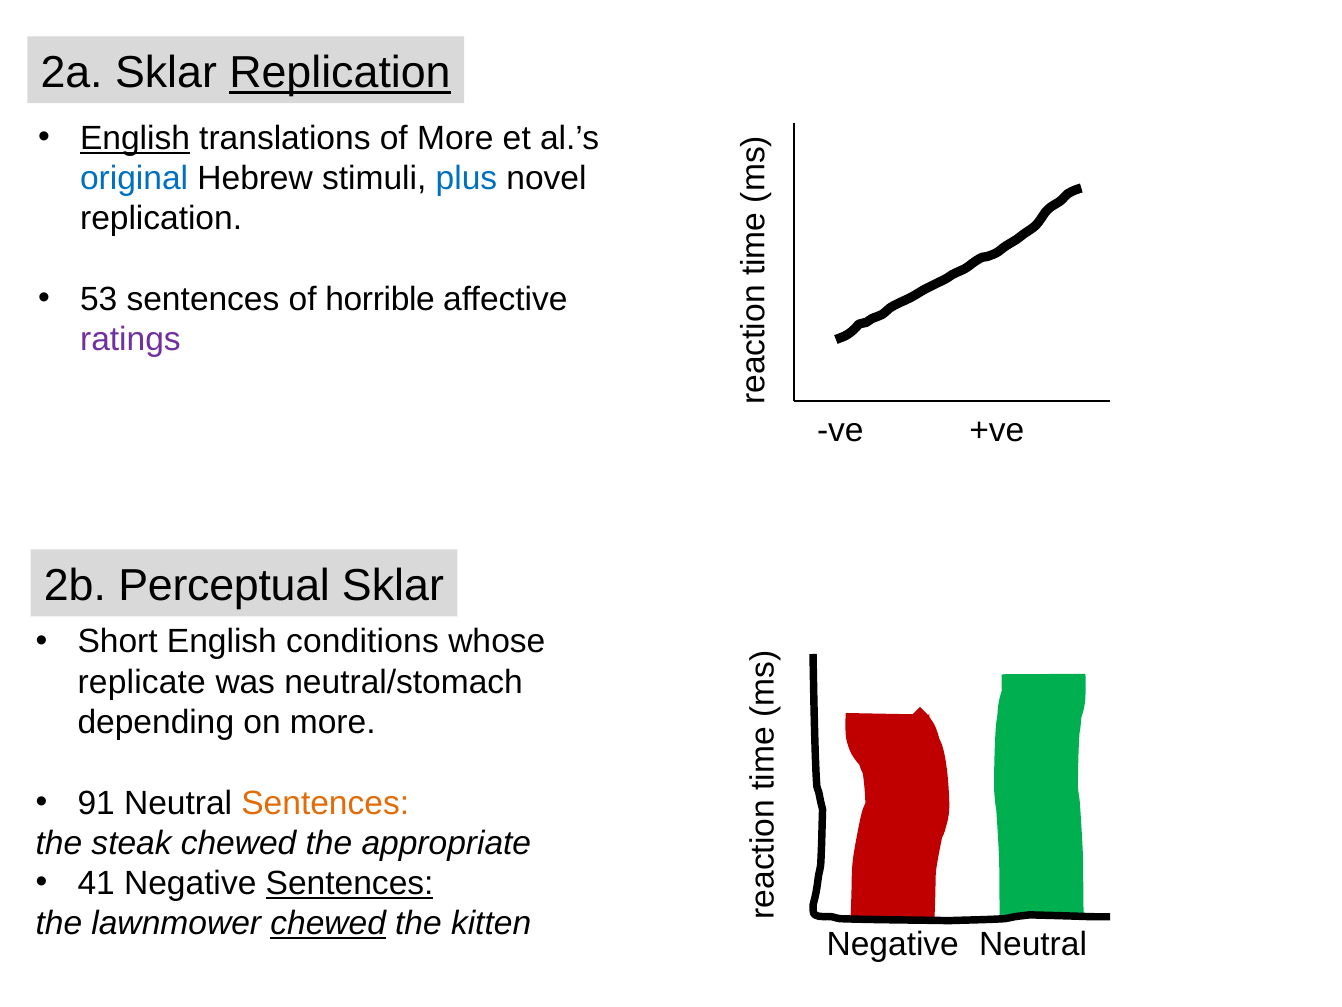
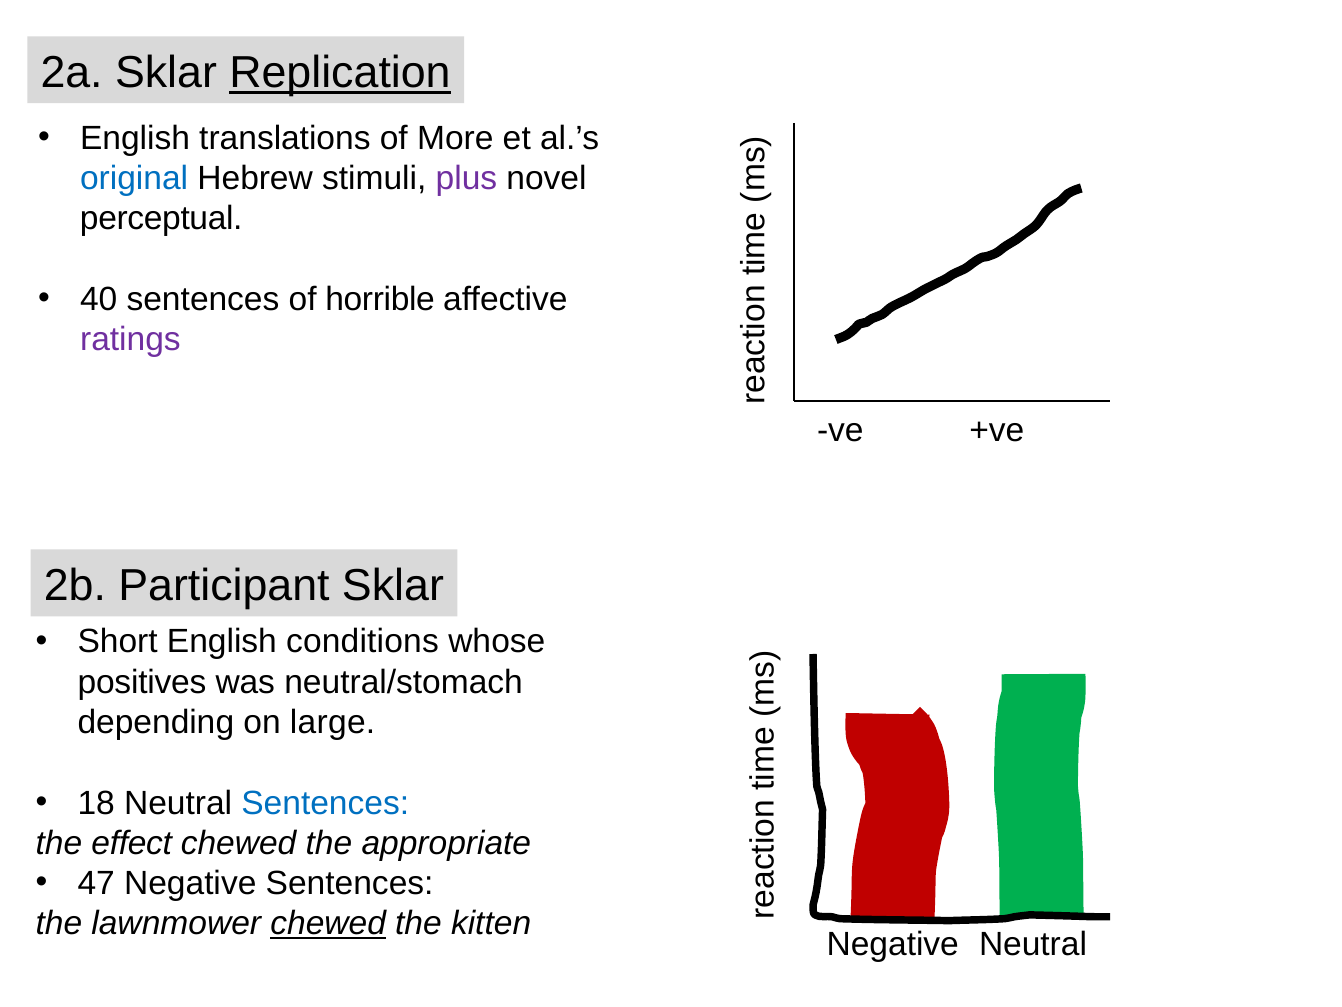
English at (135, 138) underline: present -> none
plus colour: blue -> purple
replication at (161, 219): replication -> perceptual
53: 53 -> 40
Perceptual: Perceptual -> Participant
replicate: replicate -> positives
on more: more -> large
91: 91 -> 18
Sentences at (325, 803) colour: orange -> blue
steak: steak -> effect
41: 41 -> 47
Sentences at (350, 883) underline: present -> none
